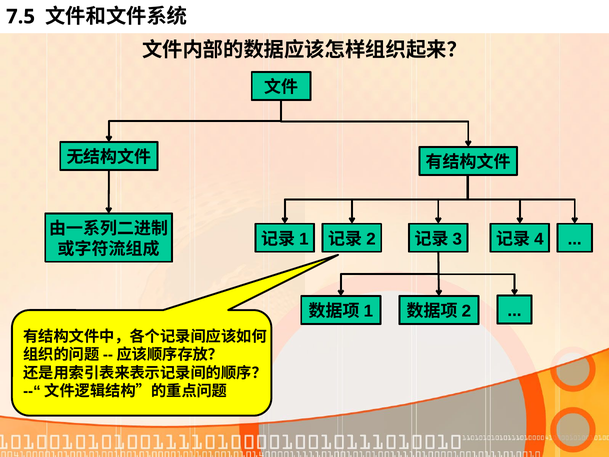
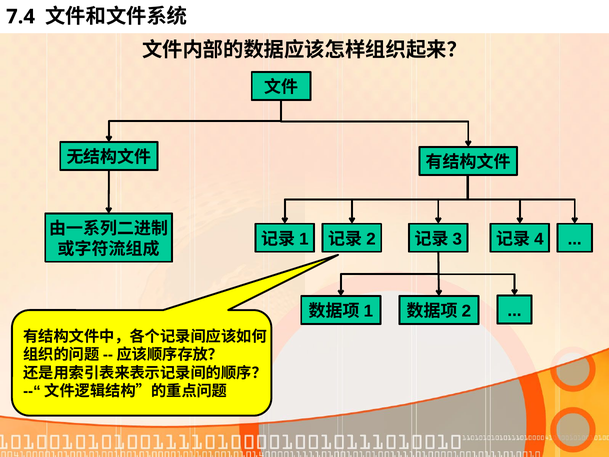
7.5: 7.5 -> 7.4
